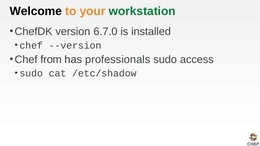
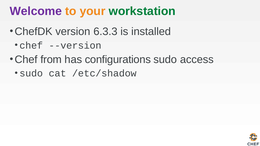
Welcome colour: black -> purple
6.7.0: 6.7.0 -> 6.3.3
professionals: professionals -> configurations
